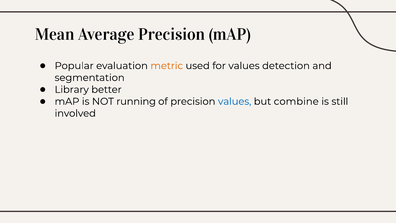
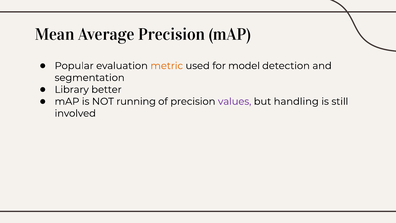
for values: values -> model
values at (235, 101) colour: blue -> purple
combine: combine -> handling
